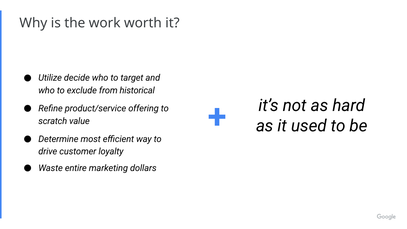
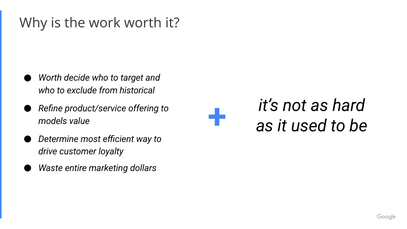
Utilize at (50, 78): Utilize -> Worth
scratch: scratch -> models
